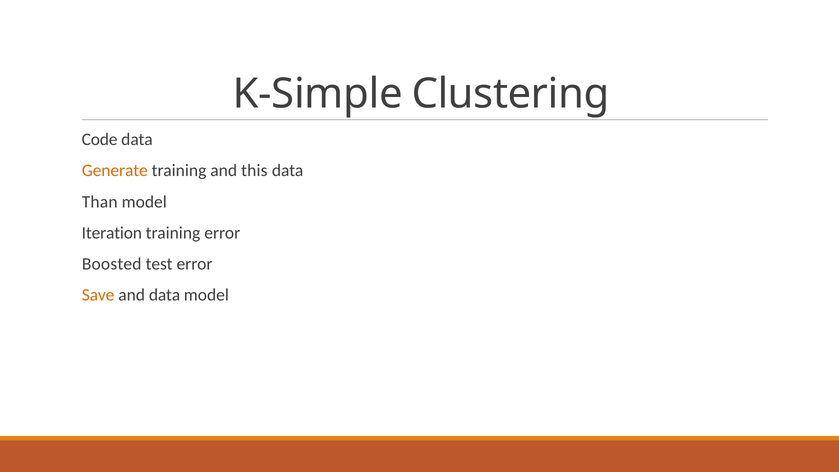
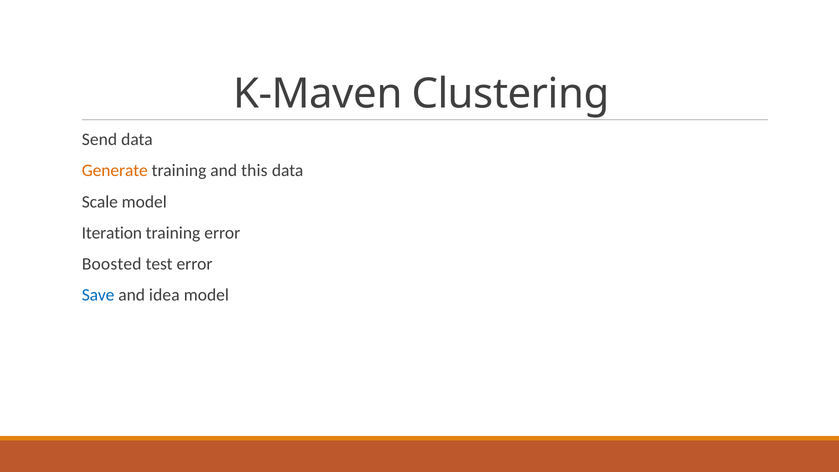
K-Simple: K-Simple -> K-Maven
Code: Code -> Send
Than: Than -> Scale
Save colour: orange -> blue
and data: data -> idea
